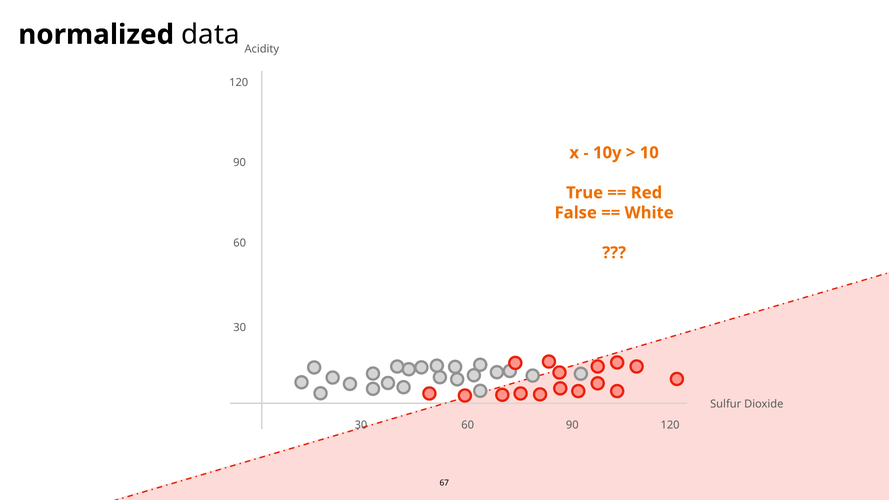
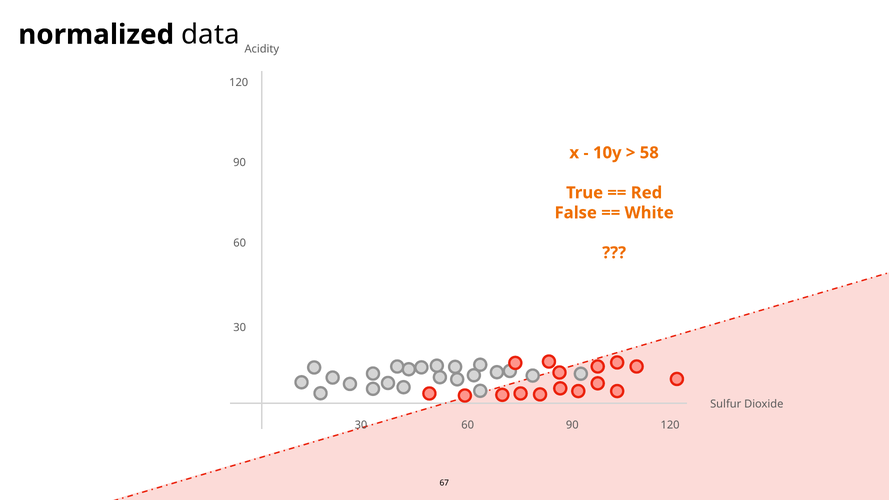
10: 10 -> 58
